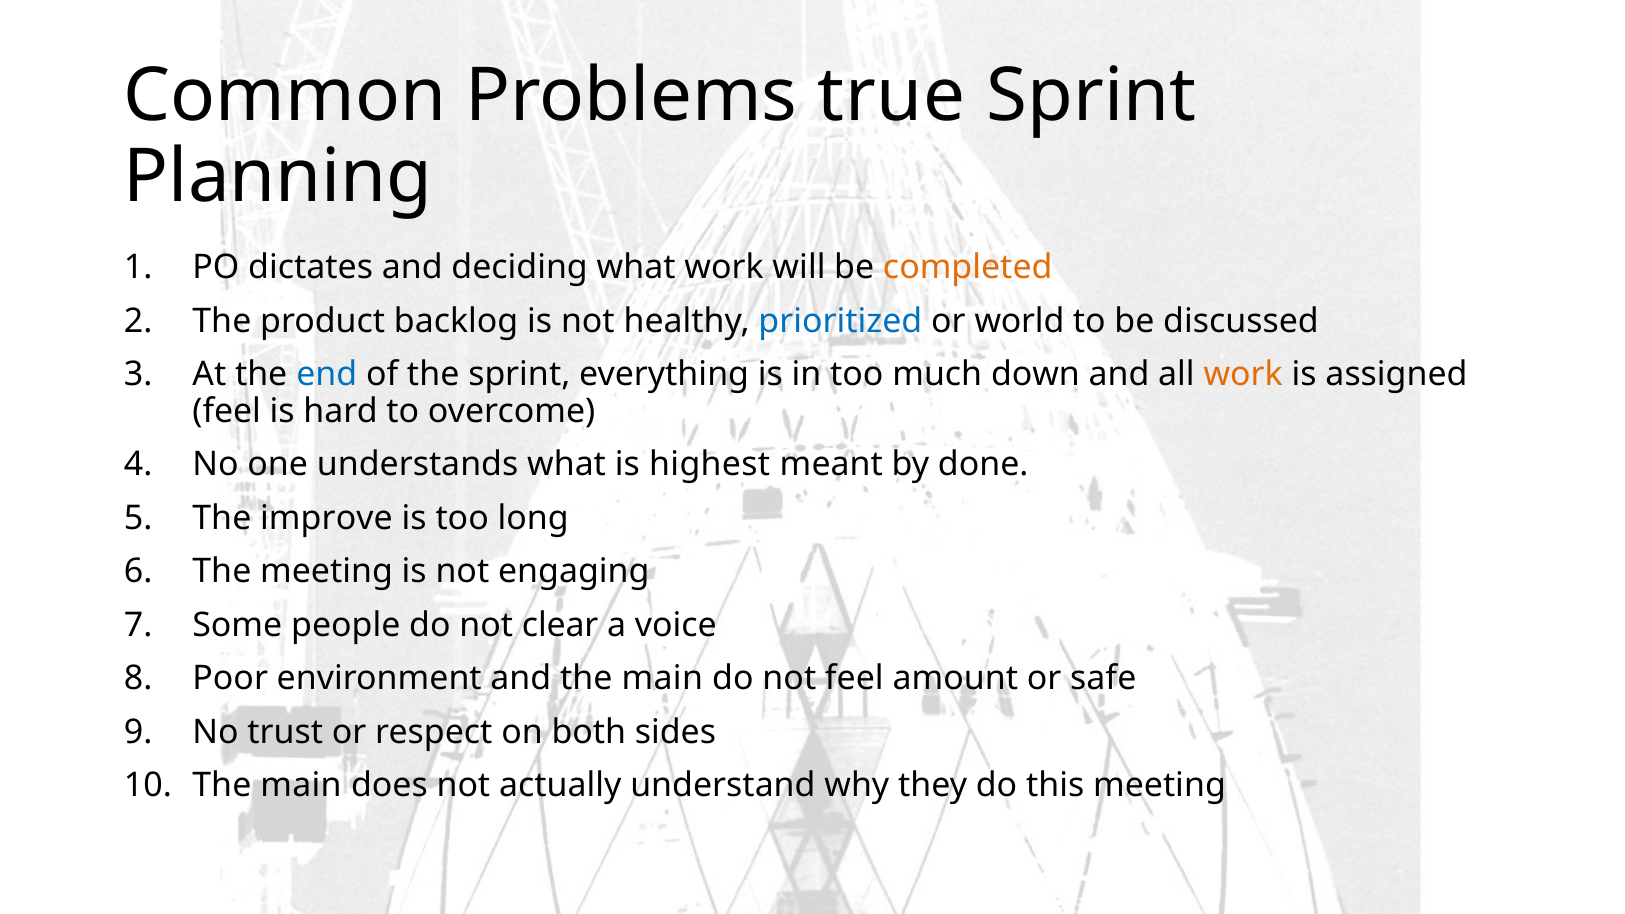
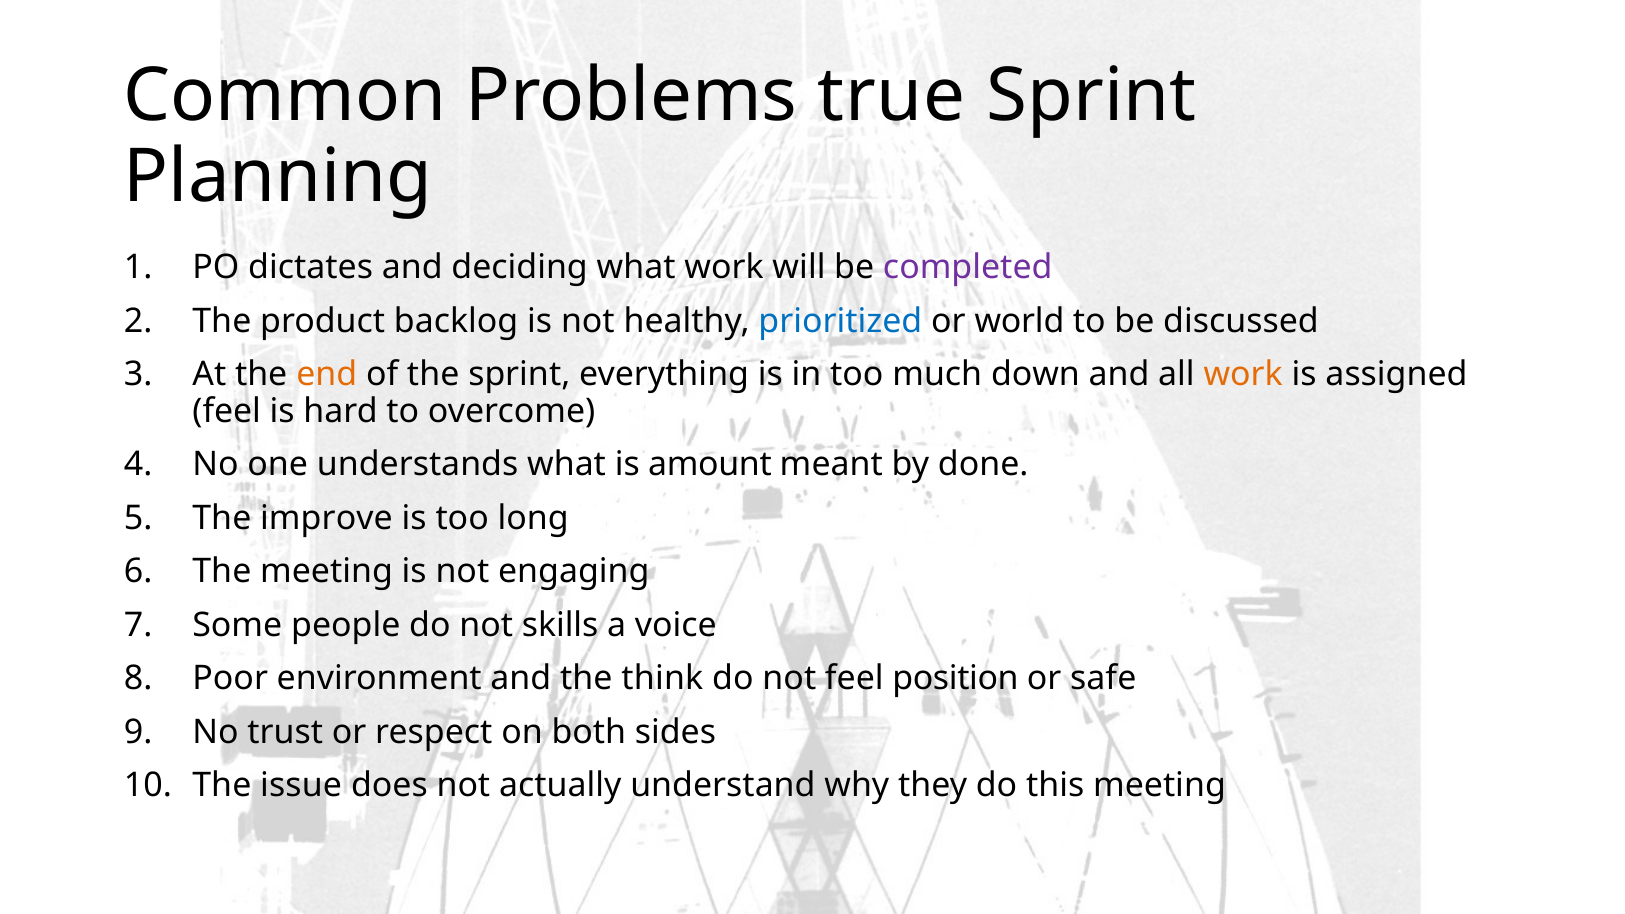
completed colour: orange -> purple
end colour: blue -> orange
highest: highest -> amount
clear: clear -> skills
and the main: main -> think
amount: amount -> position
main at (301, 786): main -> issue
